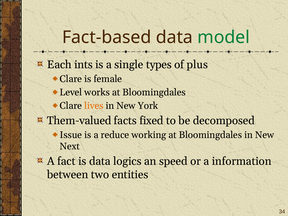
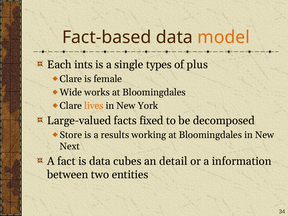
model colour: green -> orange
Level: Level -> Wide
Them-valued: Them-valued -> Large-valued
Issue: Issue -> Store
reduce: reduce -> results
logics: logics -> cubes
speed: speed -> detail
